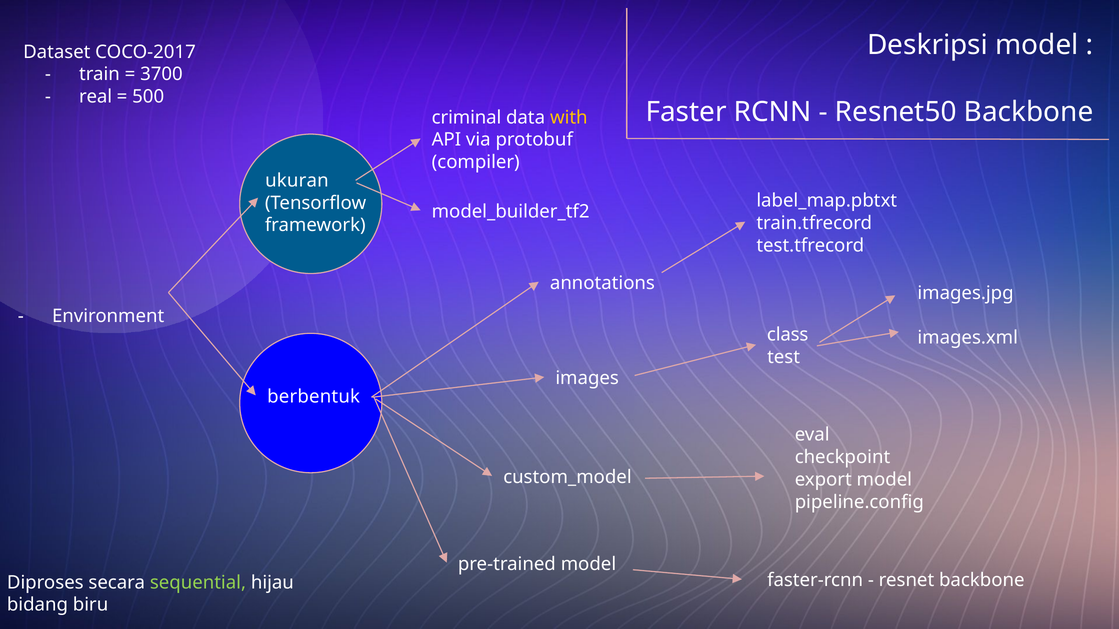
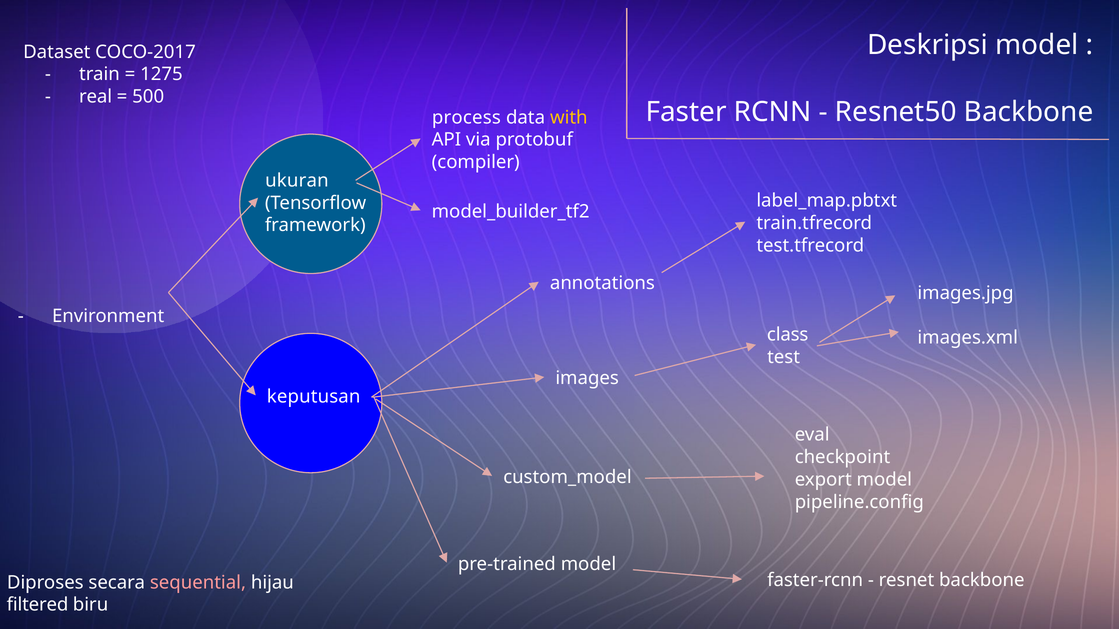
3700: 3700 -> 1275
criminal: criminal -> process
berbentuk: berbentuk -> keputusan
sequential colour: light green -> pink
bidang: bidang -> filtered
